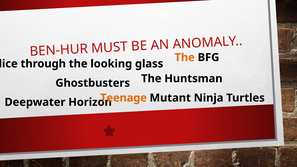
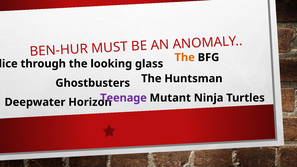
Teenage colour: orange -> purple
